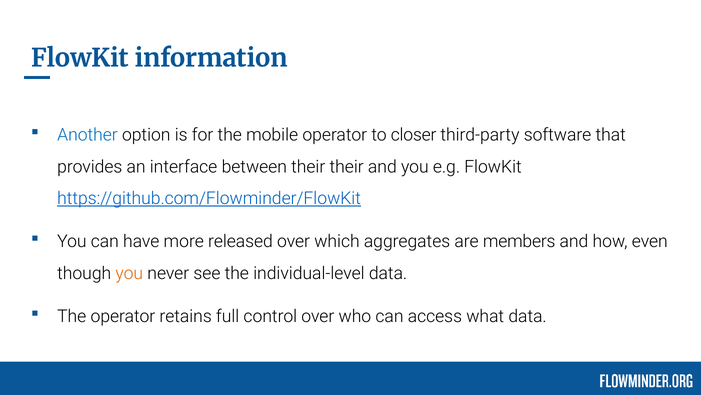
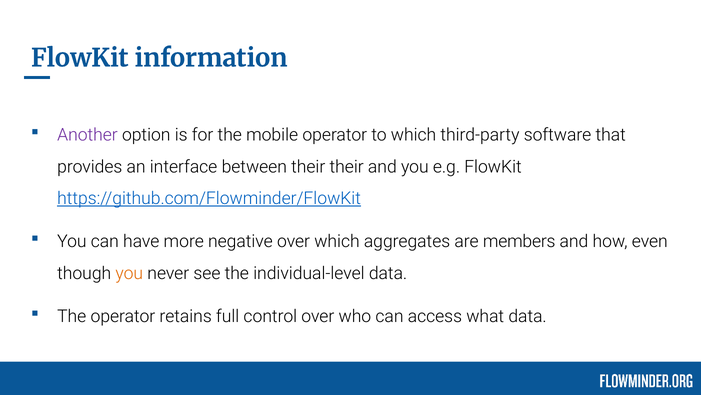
Another colour: blue -> purple
to closer: closer -> which
released: released -> negative
